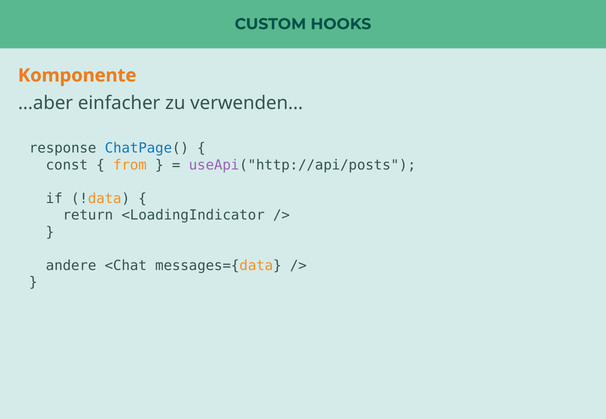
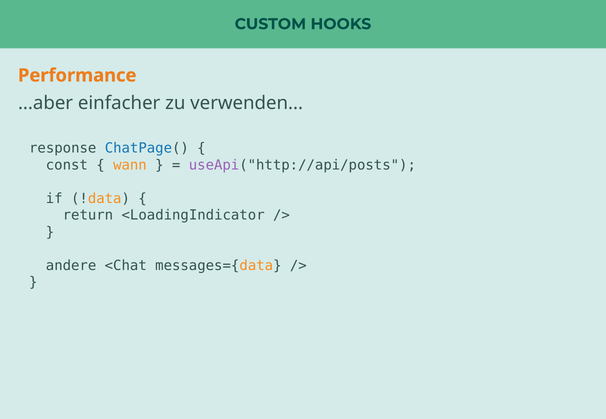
Komponente: Komponente -> Performance
from: from -> wann
